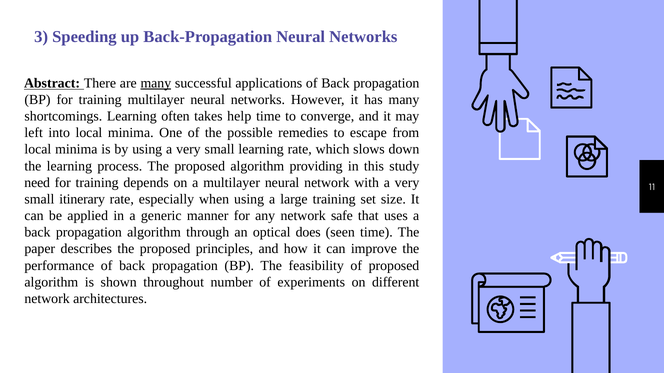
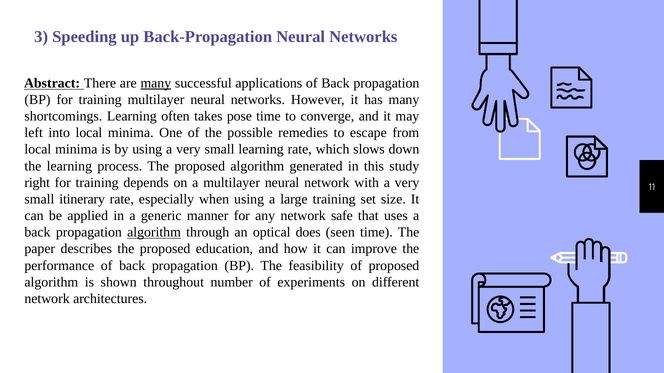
help: help -> pose
providing: providing -> generated
need: need -> right
algorithm at (154, 233) underline: none -> present
principles: principles -> education
